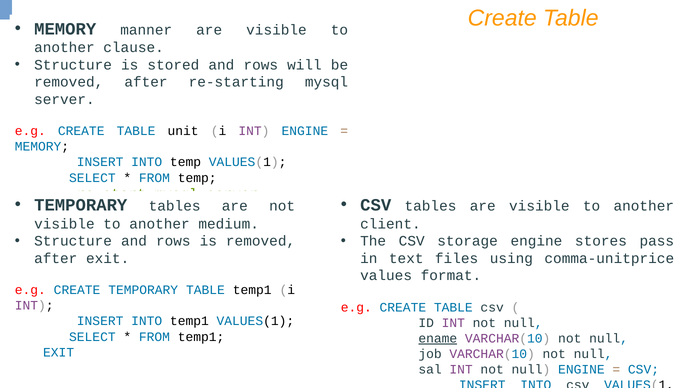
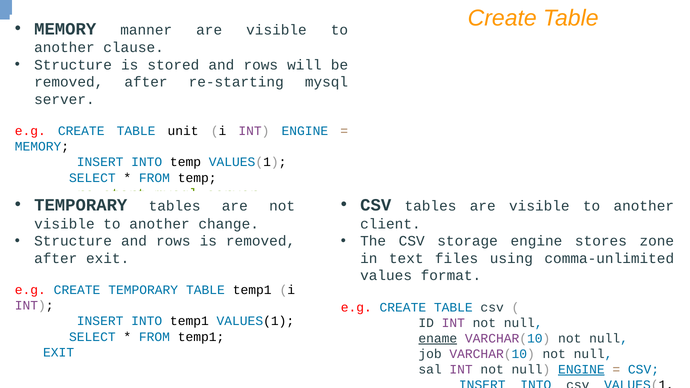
medium: medium -> change
pass: pass -> zone
comma-unitprice: comma-unitprice -> comma-unlimited
ENGINE at (581, 370) underline: none -> present
